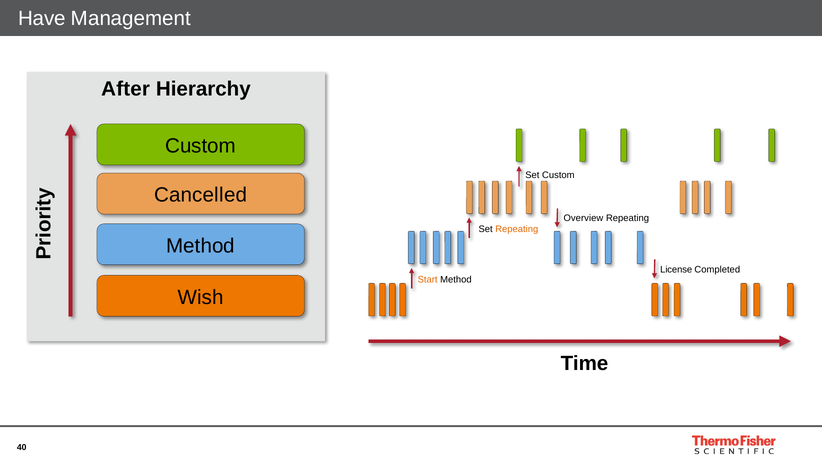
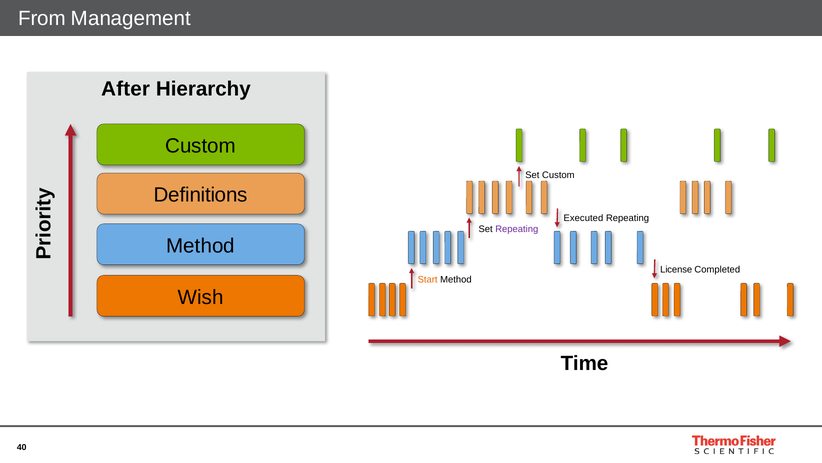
Have: Have -> From
Cancelled: Cancelled -> Definitions
Overview: Overview -> Executed
Repeating at (517, 229) colour: orange -> purple
